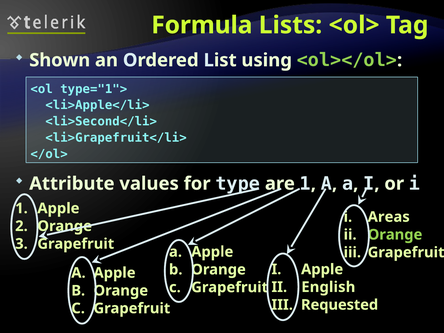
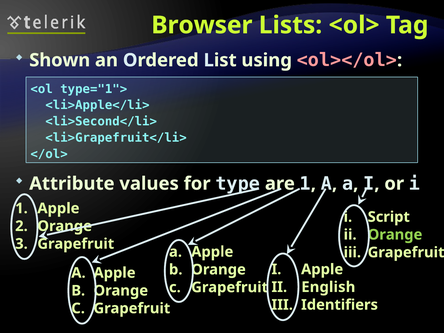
Formula: Formula -> Browser
<ol></ol> colour: light green -> pink
Areas: Areas -> Script
Requested: Requested -> Identifiers
